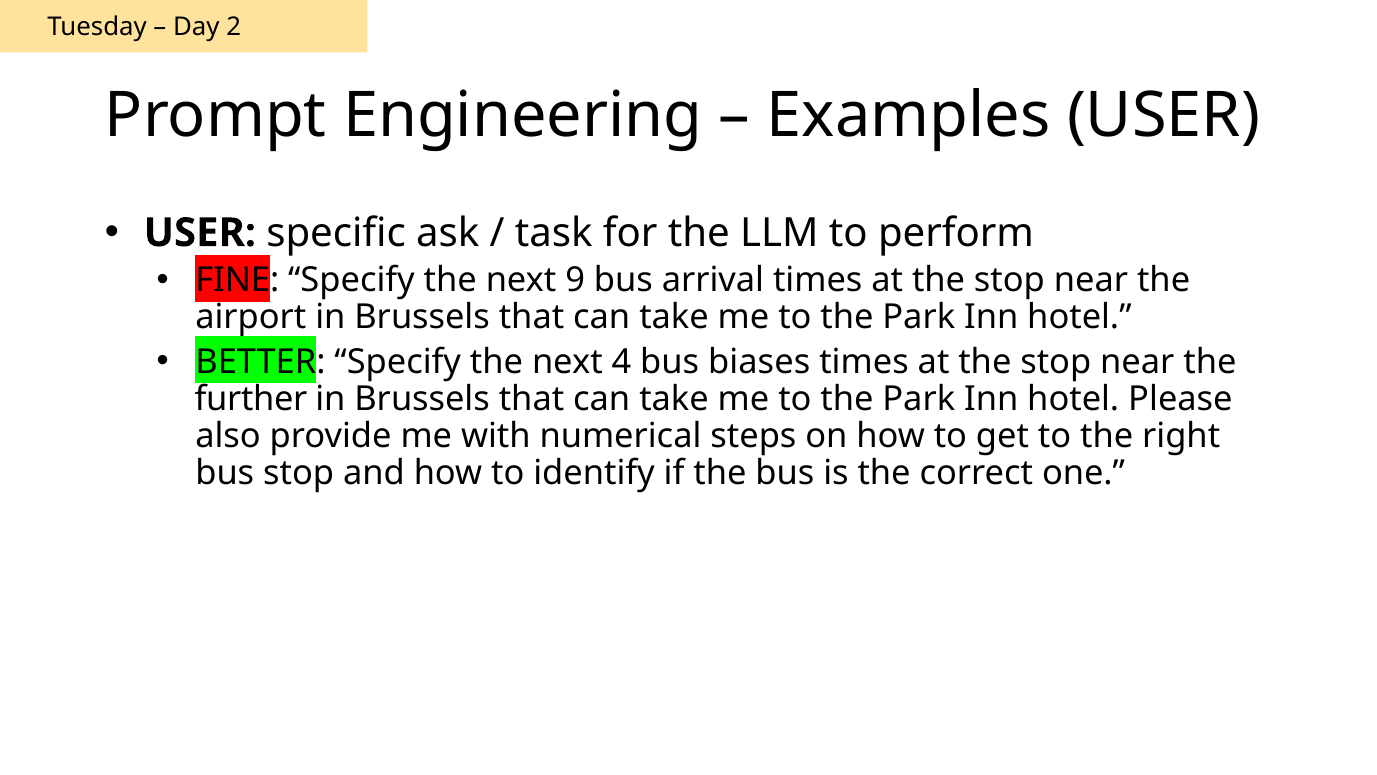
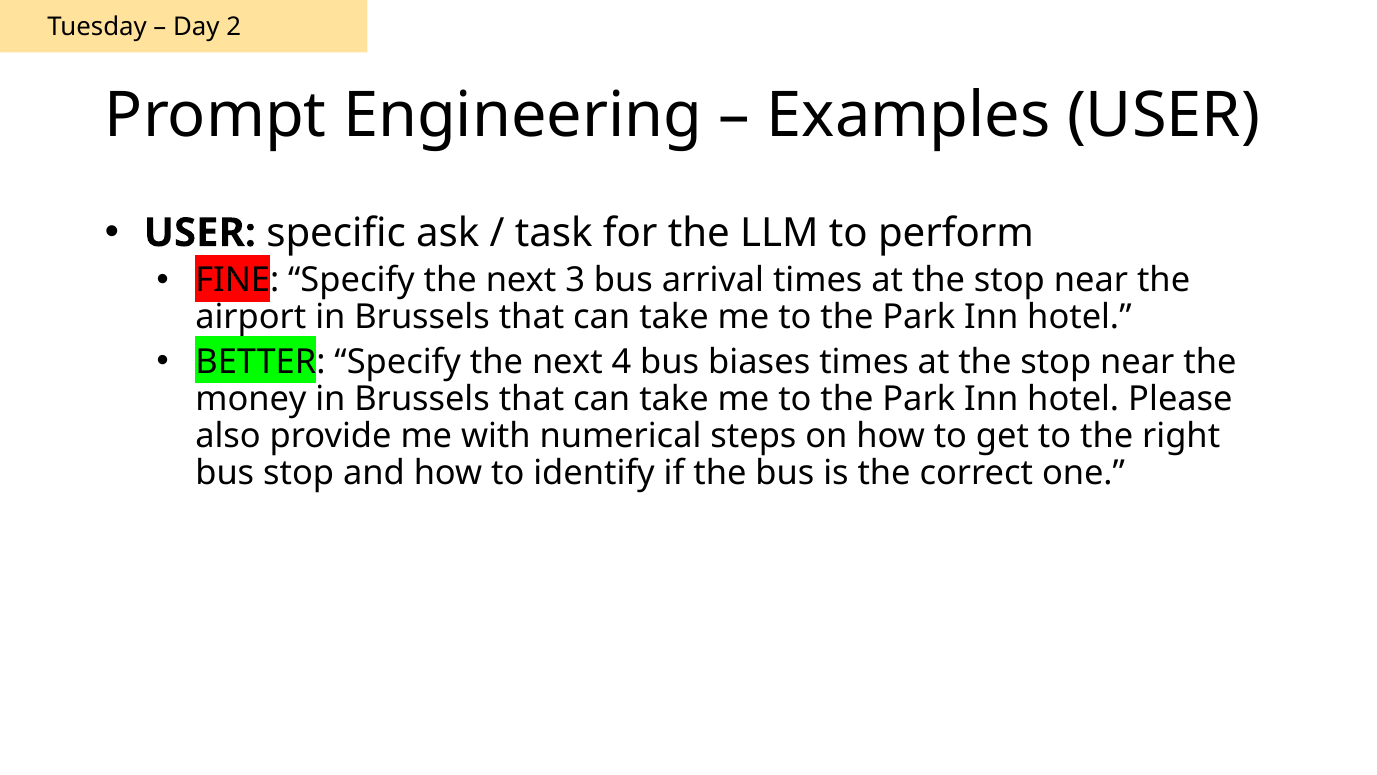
9: 9 -> 3
further: further -> money
